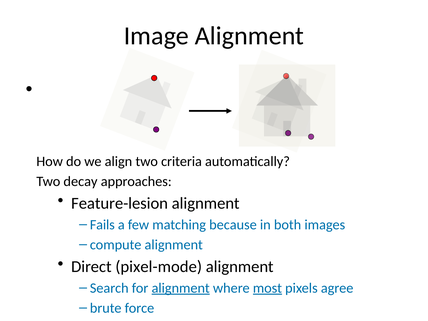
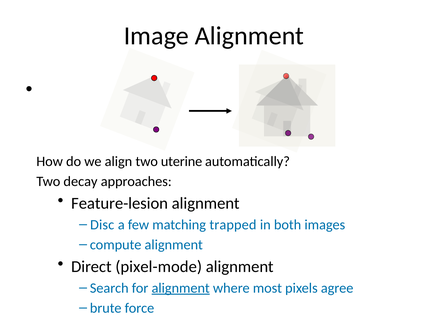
criteria: criteria -> uterine
Fails: Fails -> Disc
because: because -> trapped
most underline: present -> none
